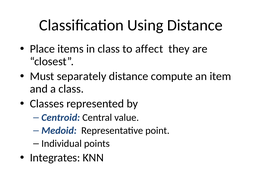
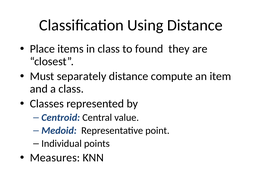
affect: affect -> found
Integrates: Integrates -> Measures
